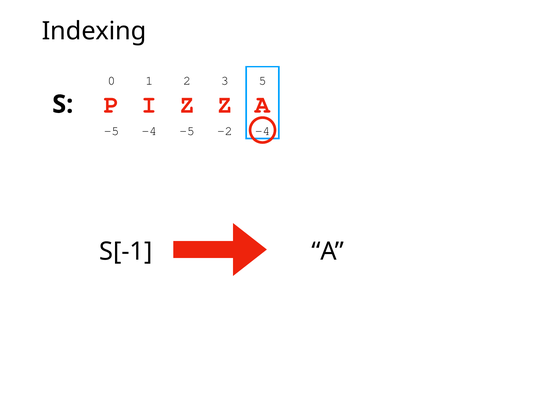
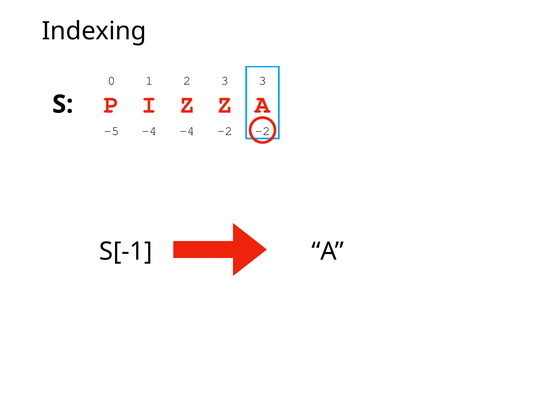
3 5: 5 -> 3
-4 -5: -5 -> -4
-2 -4: -4 -> -2
